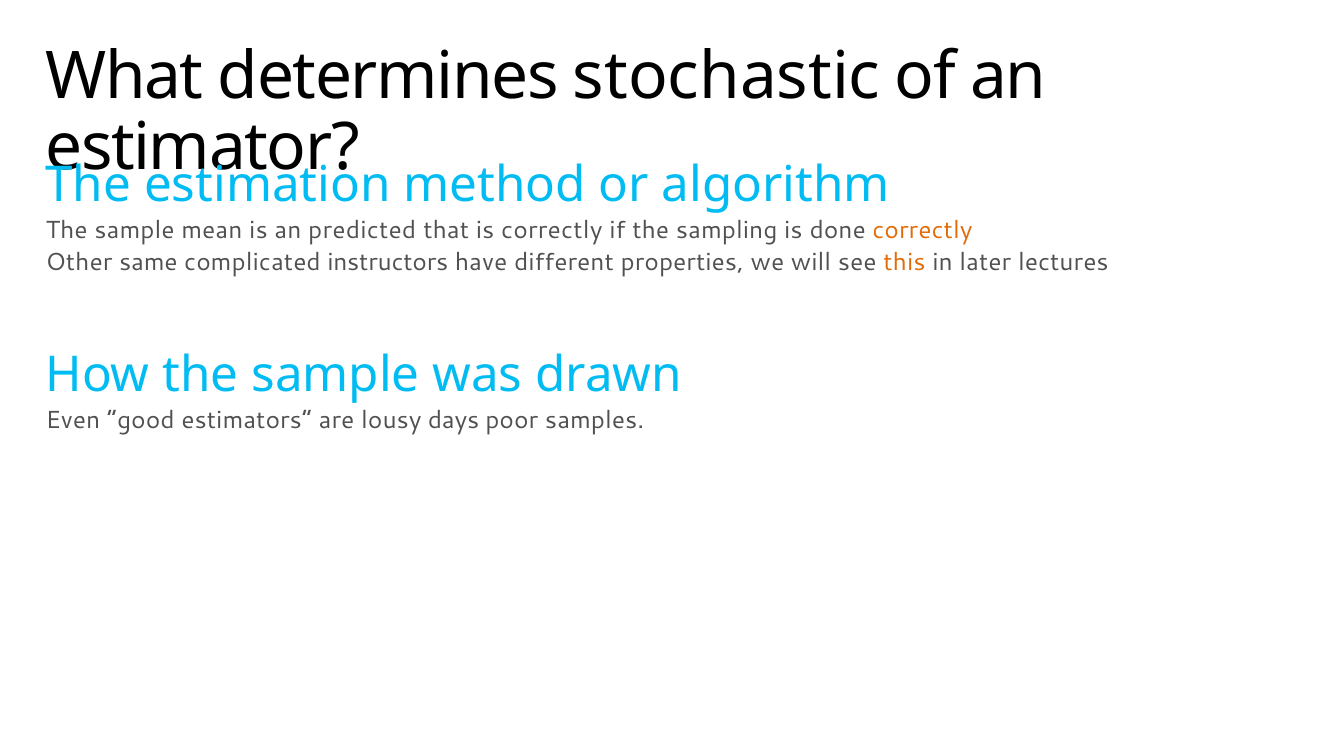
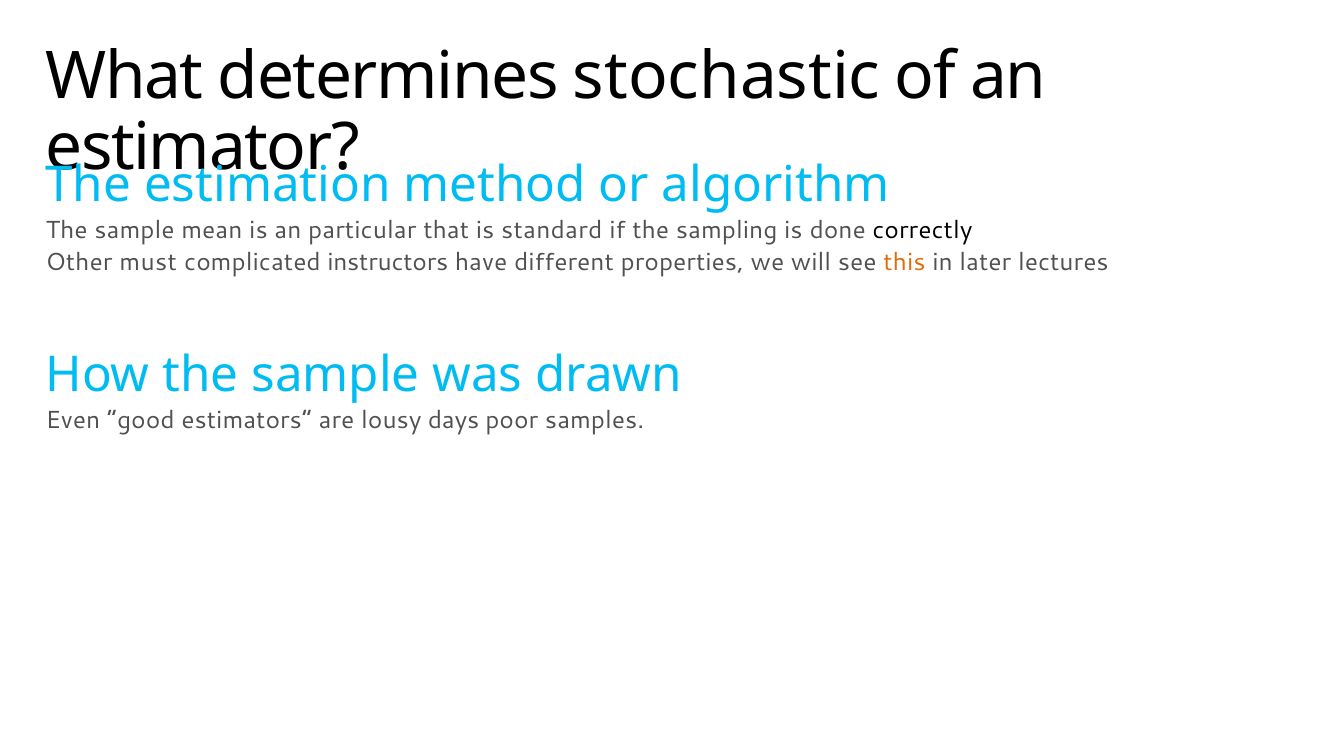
predicted: predicted -> particular
is correctly: correctly -> standard
correctly at (923, 231) colour: orange -> black
same: same -> must
